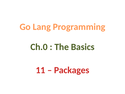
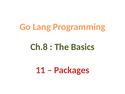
Ch.0: Ch.0 -> Ch.8
